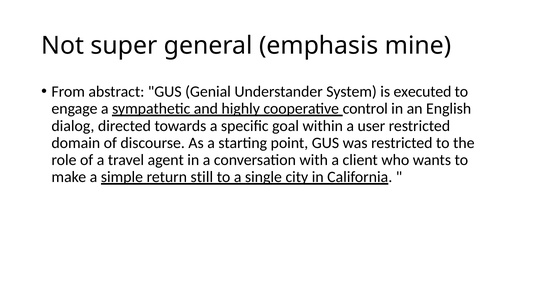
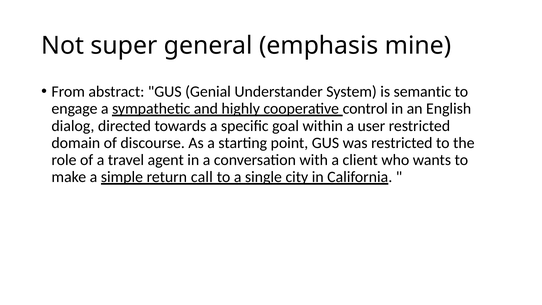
executed: executed -> semantic
still: still -> call
